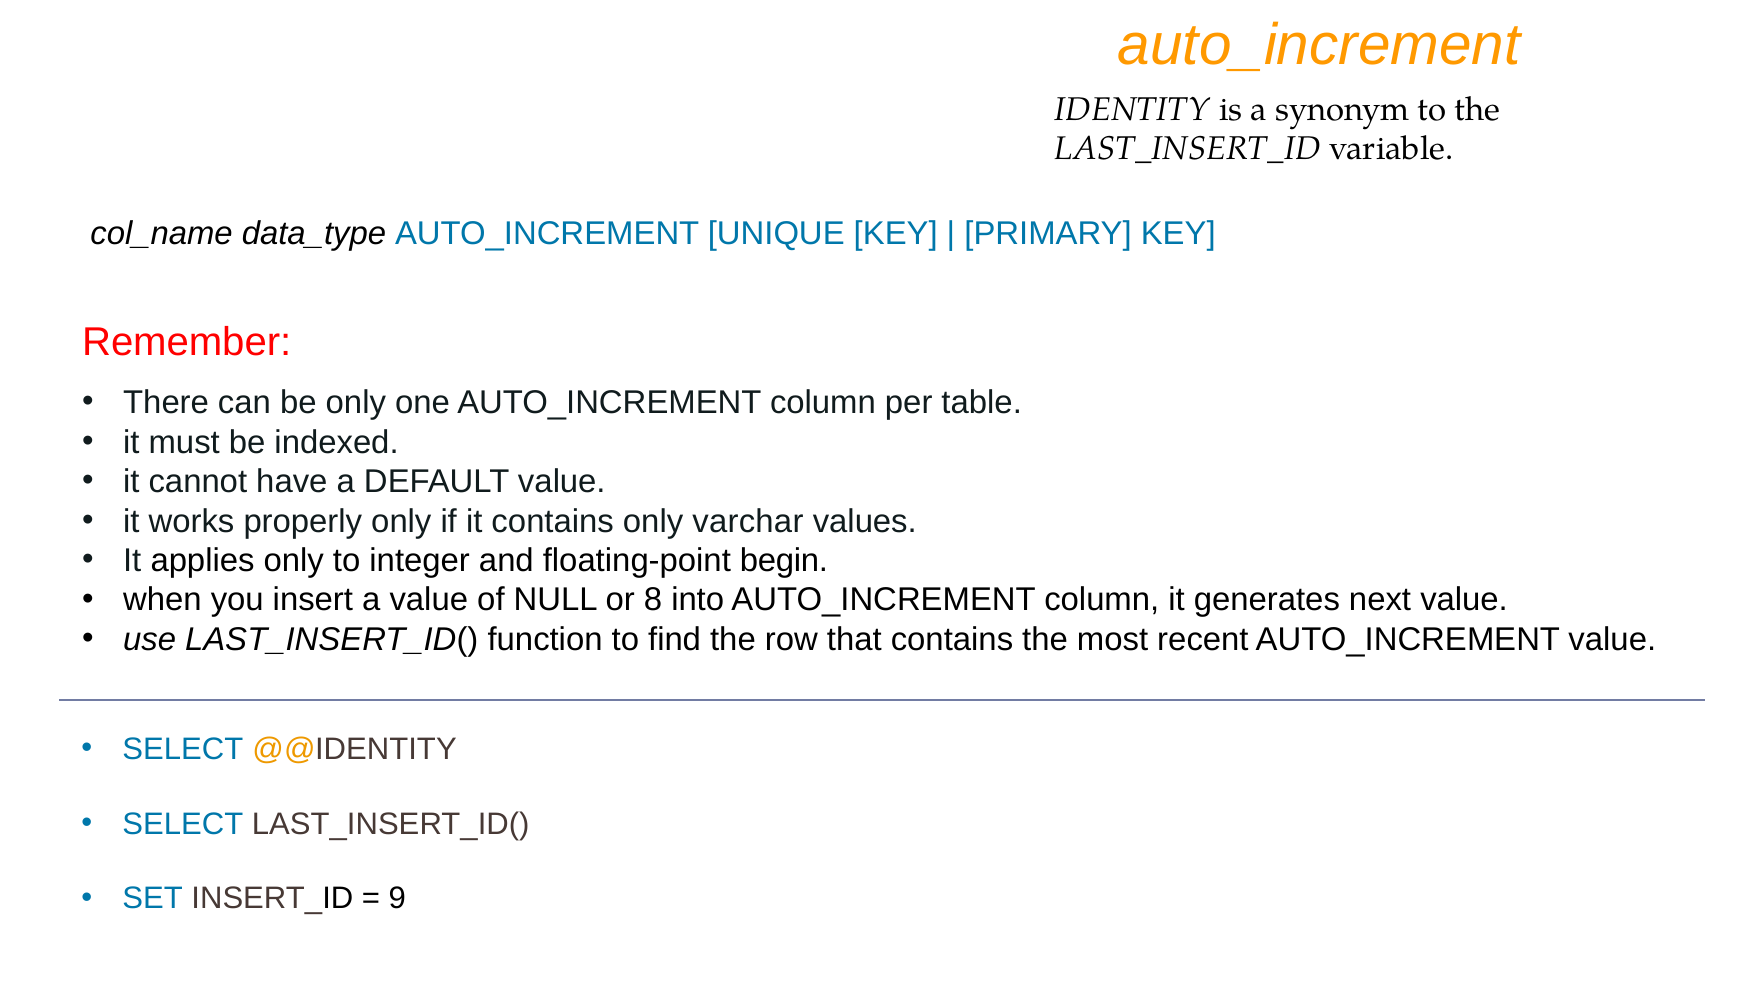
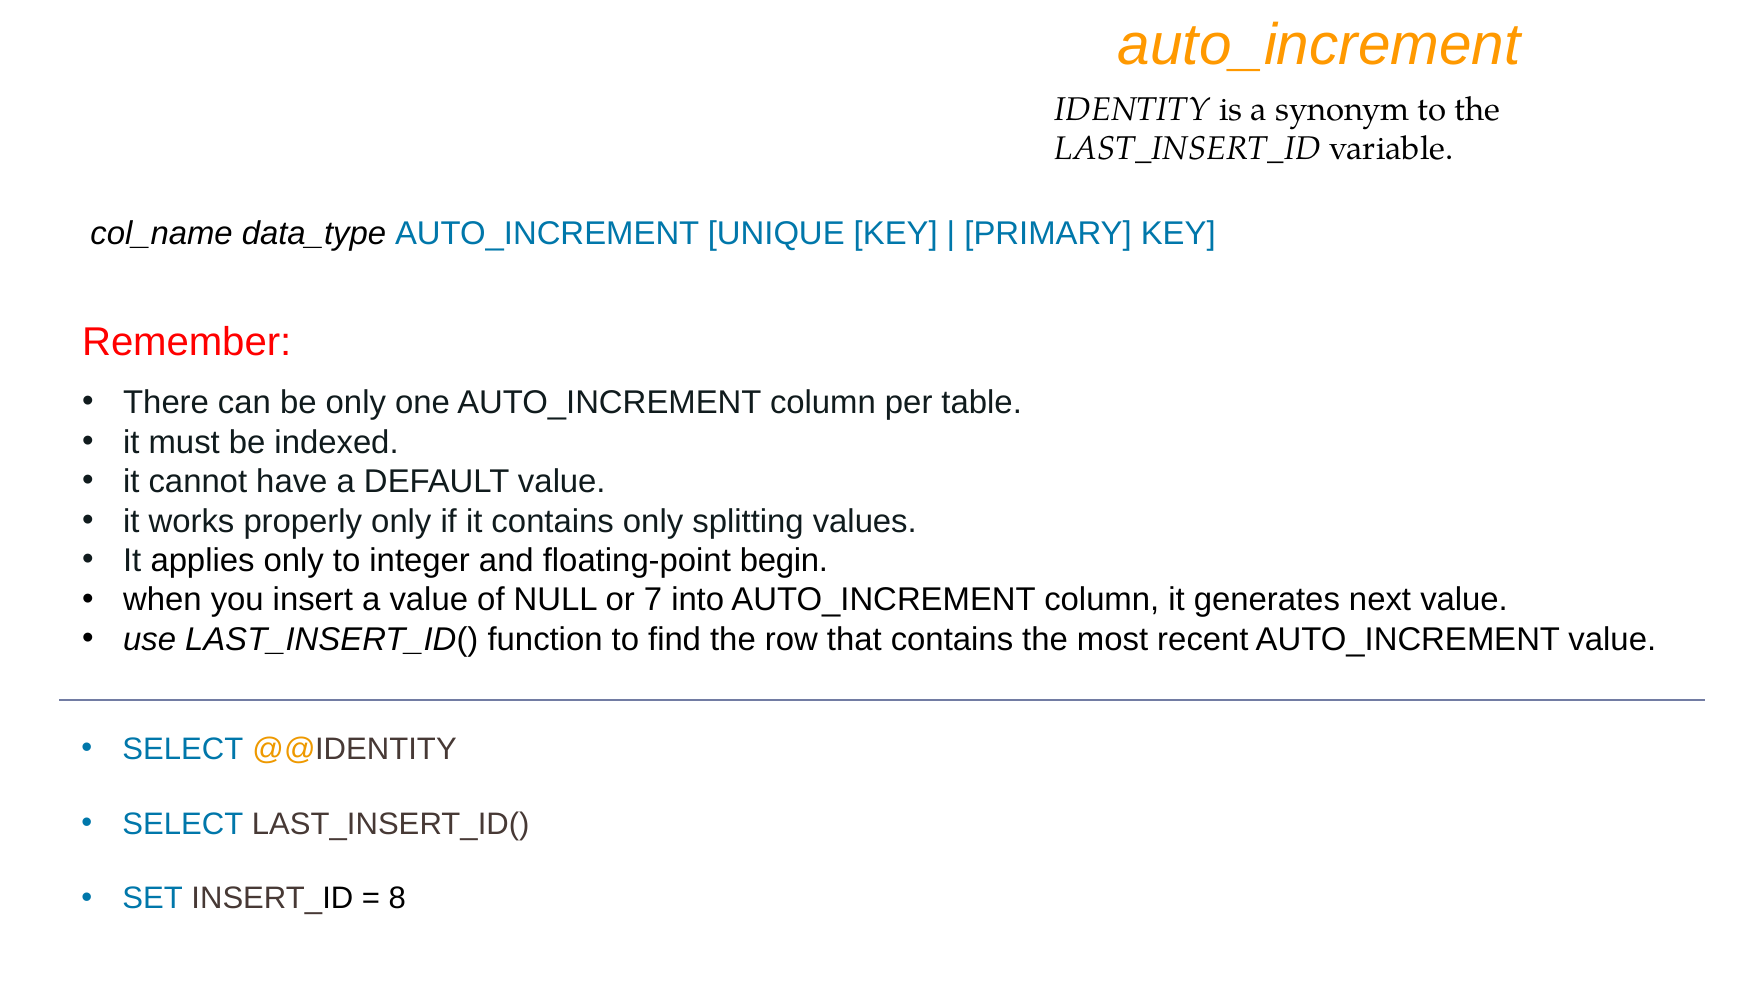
varchar: varchar -> splitting
8: 8 -> 7
9: 9 -> 8
